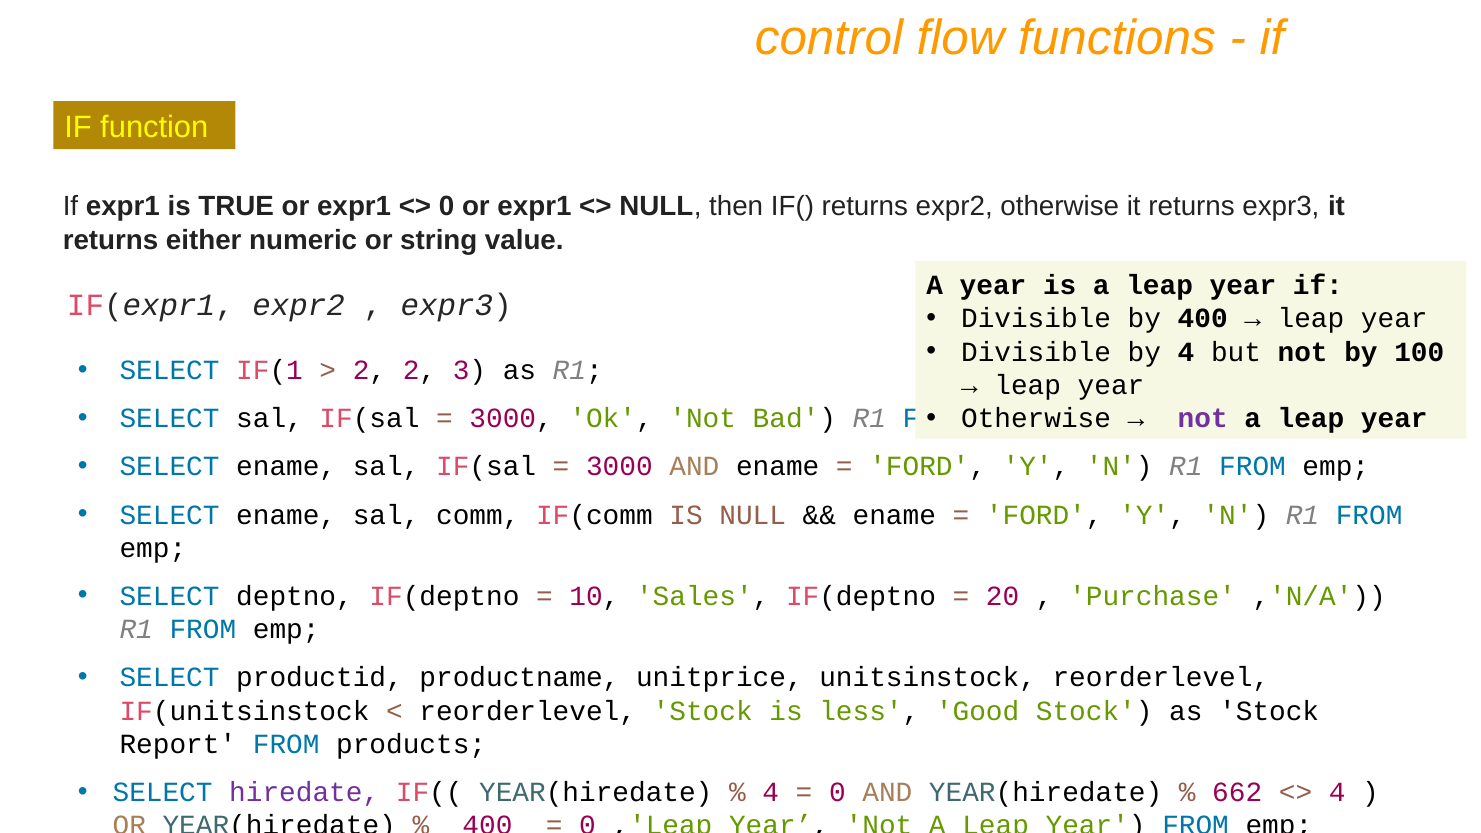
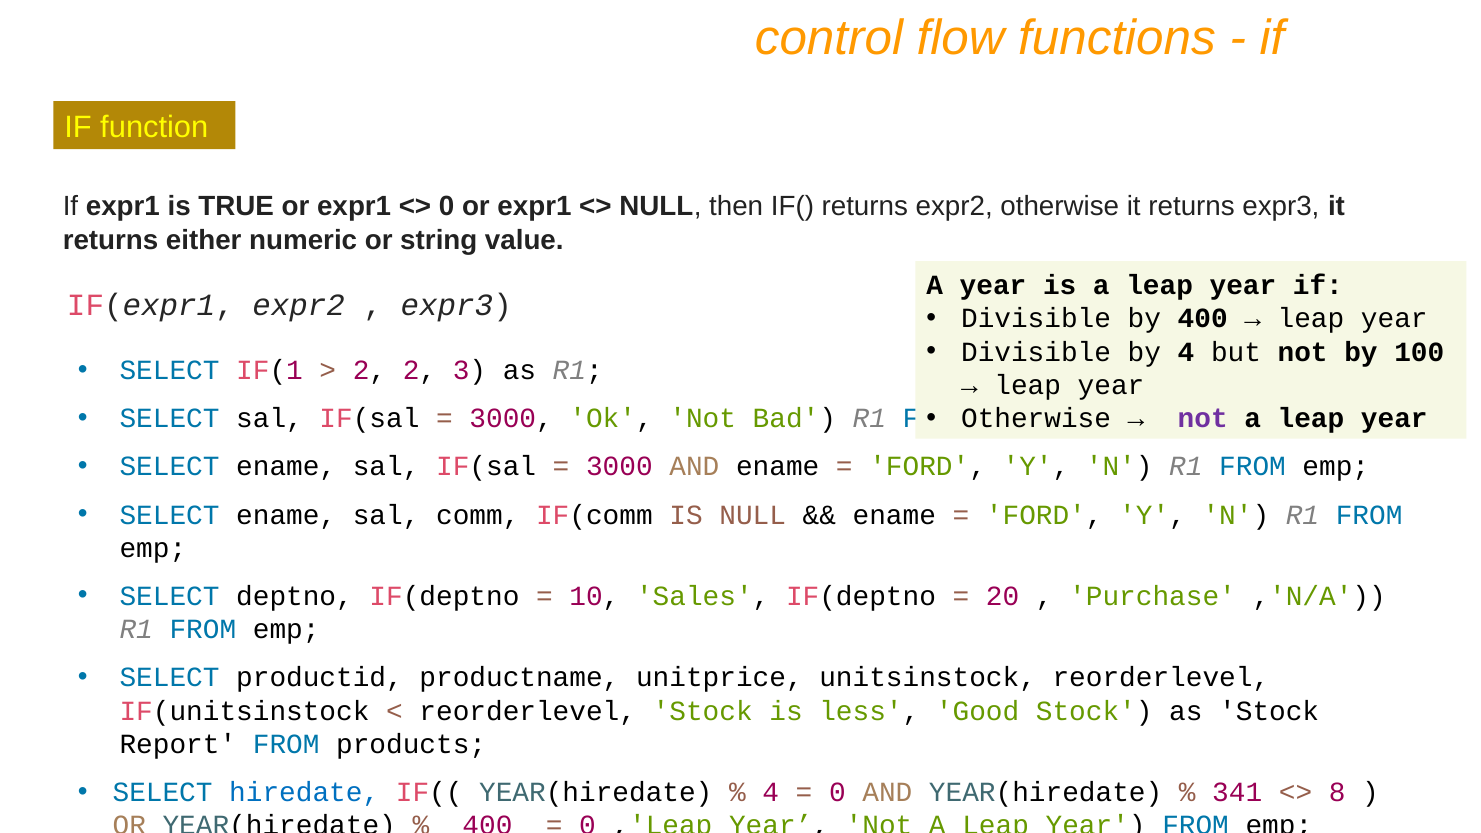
hiredate colour: purple -> blue
662: 662 -> 341
4 at (1337, 792): 4 -> 8
